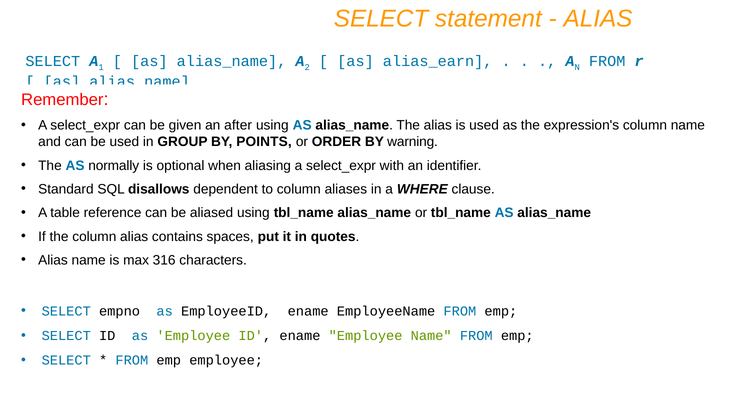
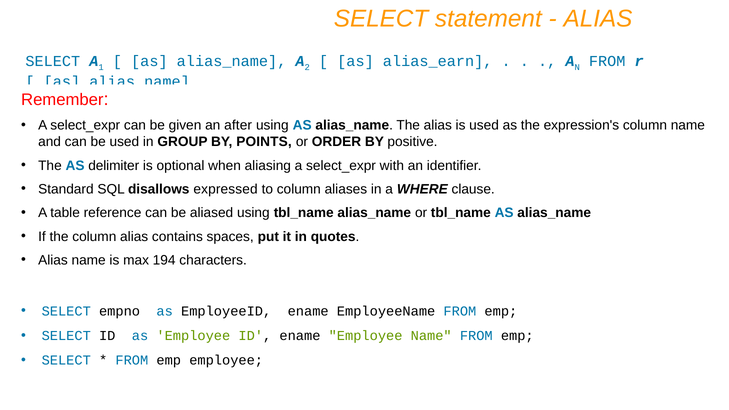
warning: warning -> positive
normally: normally -> delimiter
dependent: dependent -> expressed
316: 316 -> 194
